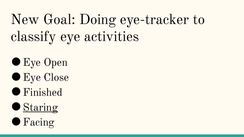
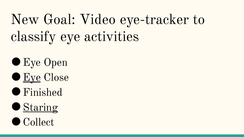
Doing: Doing -> Video
Eye at (32, 77) underline: none -> present
Facing: Facing -> Collect
